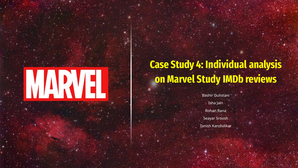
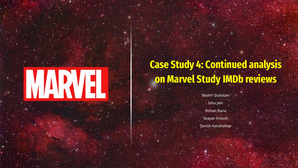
Individual: Individual -> Continued
